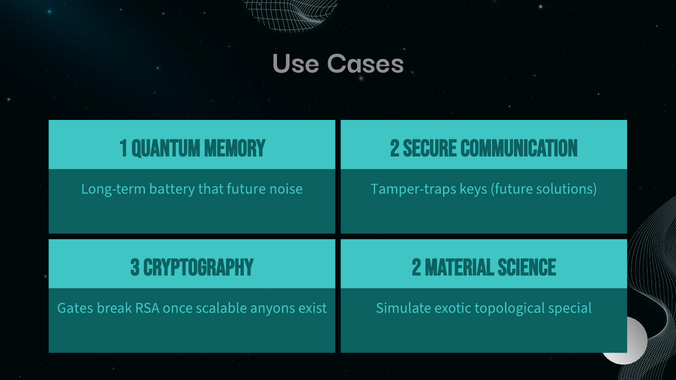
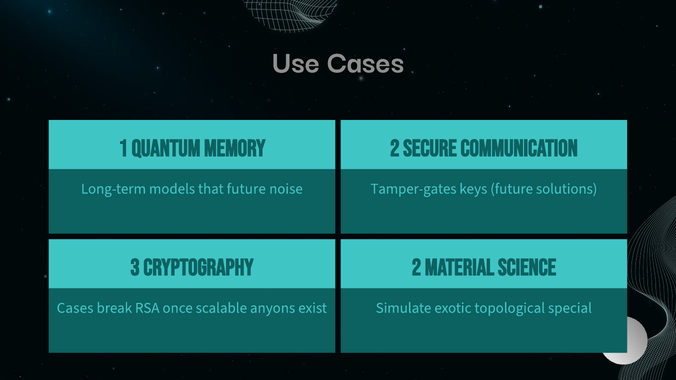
battery: battery -> models
Tamper-traps: Tamper-traps -> Tamper-gates
Gates at (75, 308): Gates -> Cases
